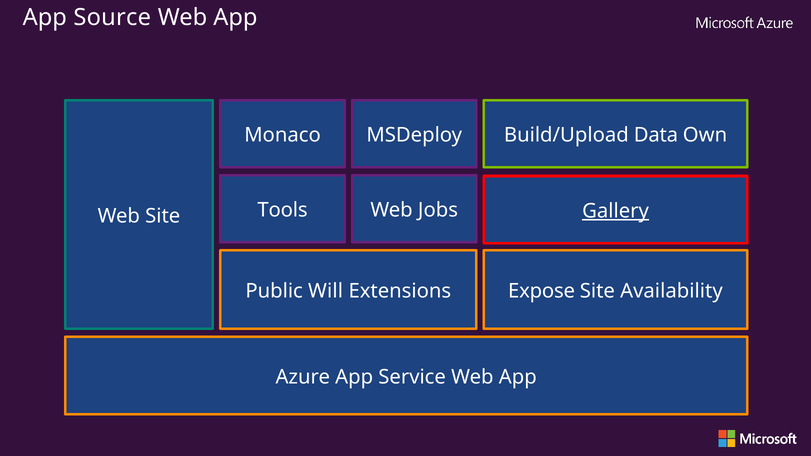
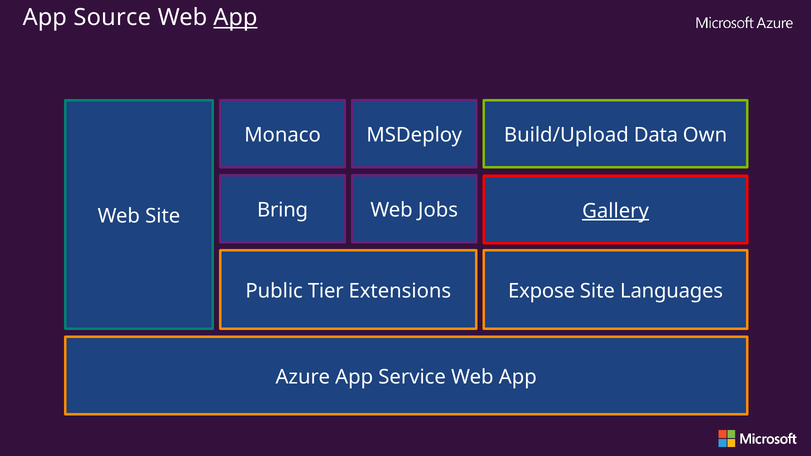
App at (235, 18) underline: none -> present
Tools: Tools -> Bring
Will: Will -> Tier
Availability: Availability -> Languages
